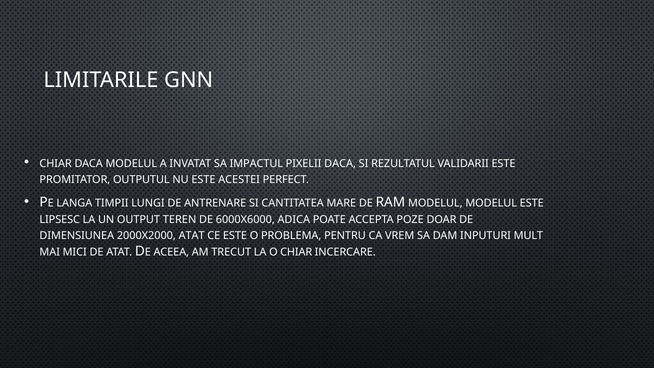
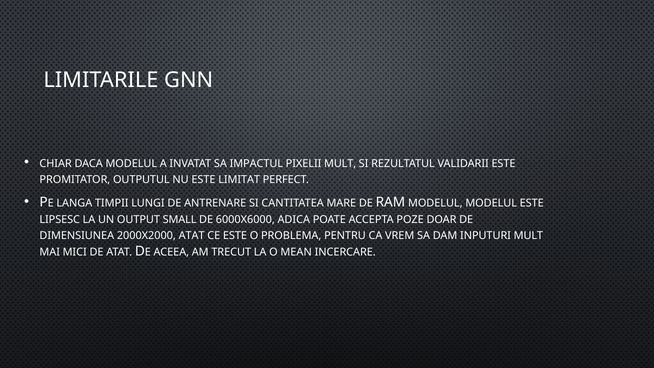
PIXELII DACA: DACA -> MULT
ACESTEI: ACESTEI -> LIMITAT
TEREN: TEREN -> SMALL
O CHIAR: CHIAR -> MEAN
